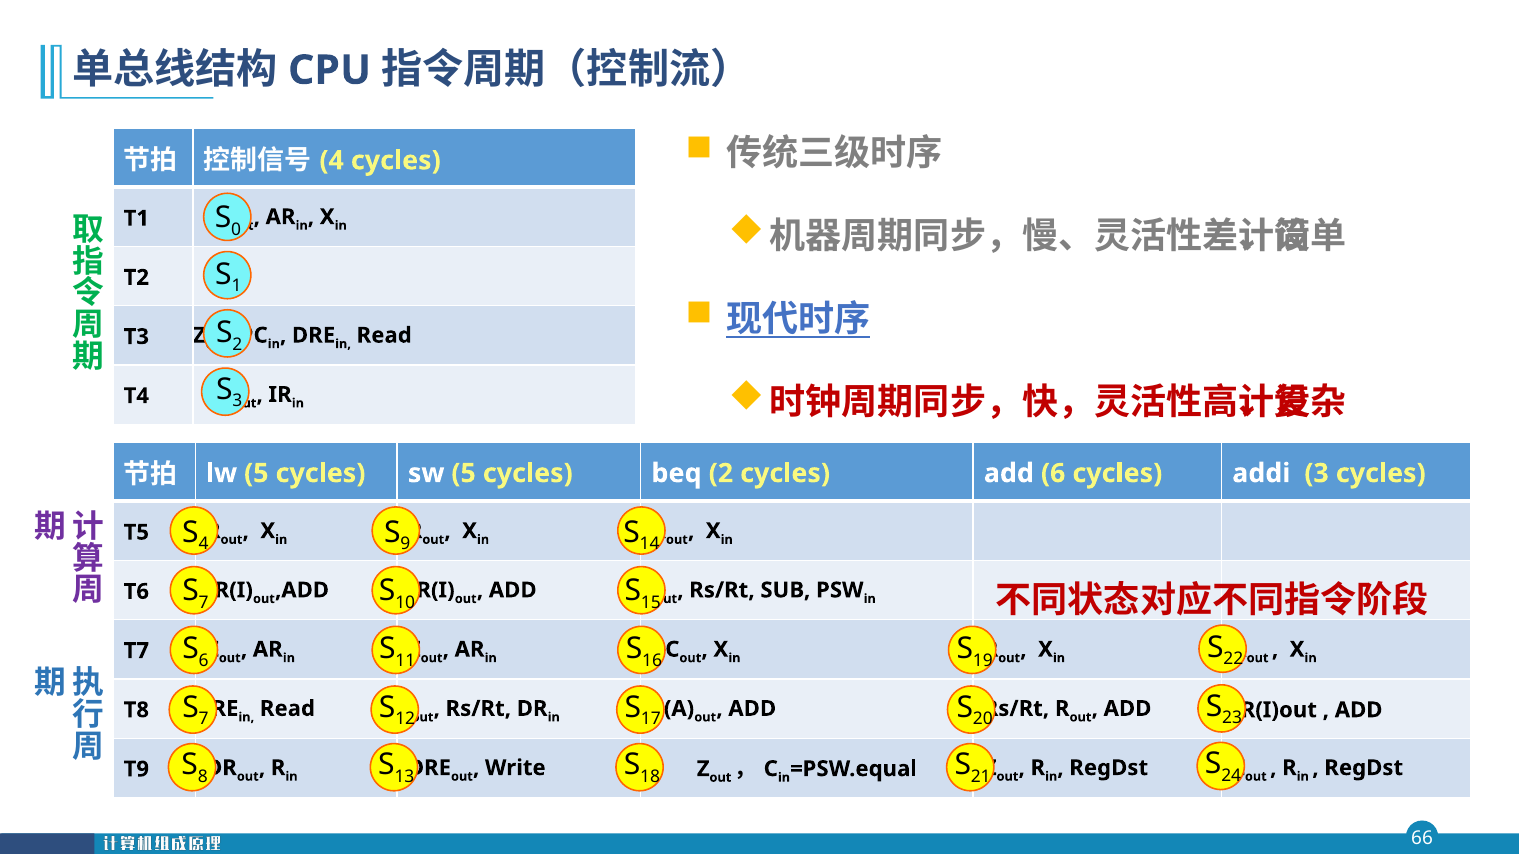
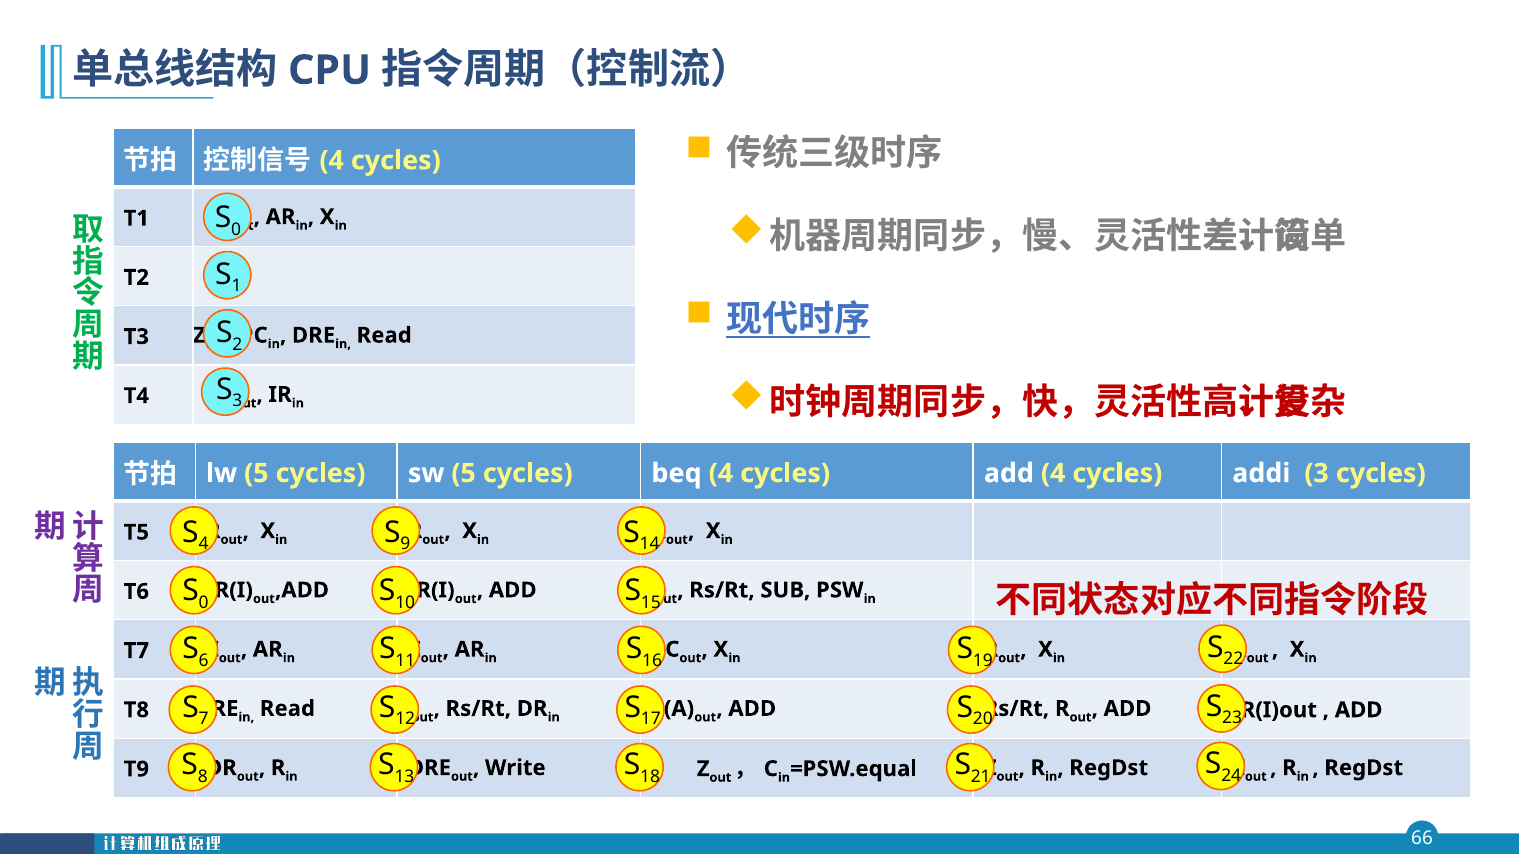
beq 2: 2 -> 4
add 6: 6 -> 4
7 at (204, 603): 7 -> 0
